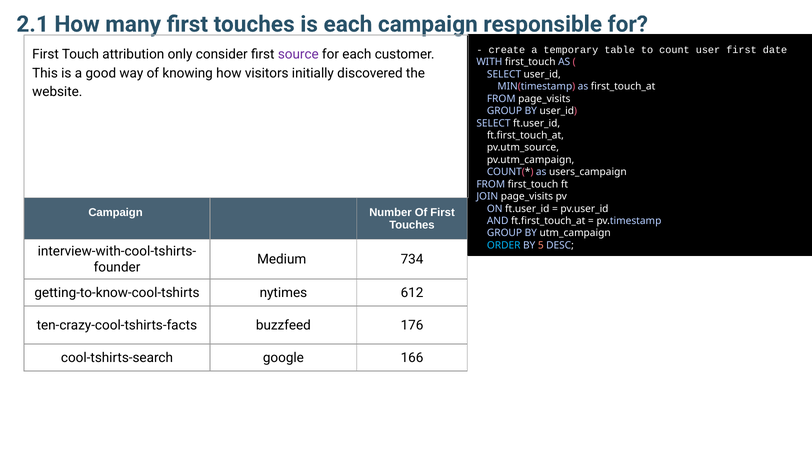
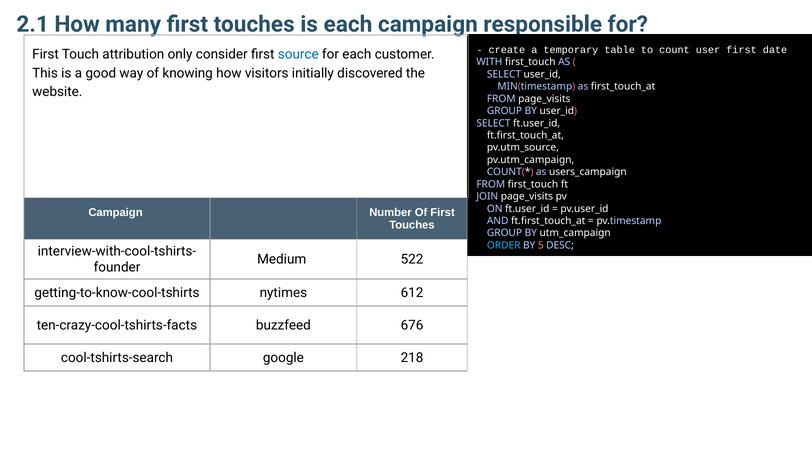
source colour: purple -> blue
734: 734 -> 522
176: 176 -> 676
166: 166 -> 218
